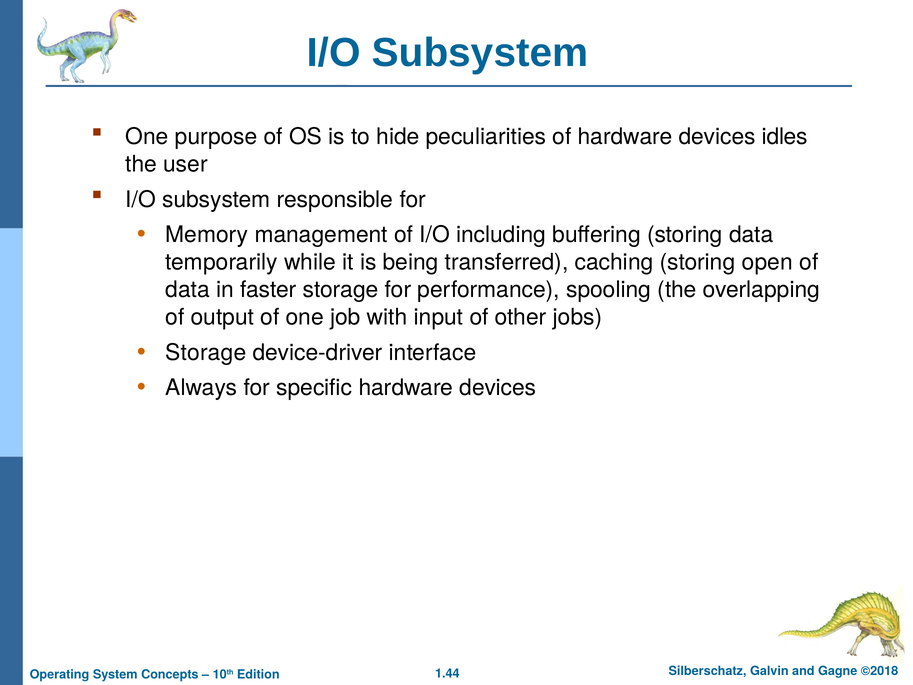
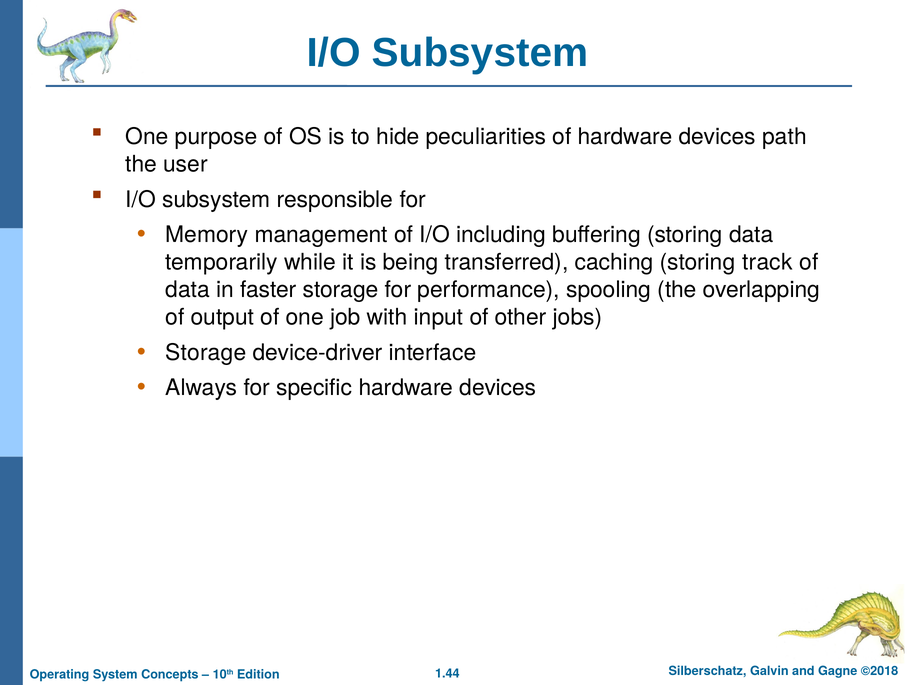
idles: idles -> path
open: open -> track
